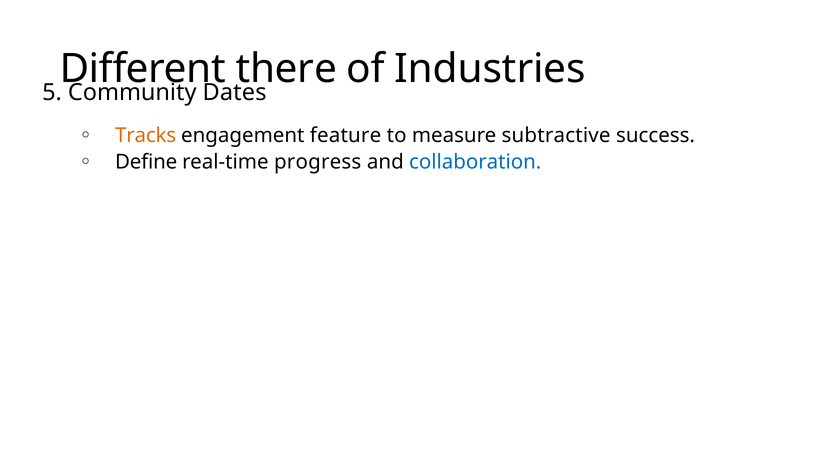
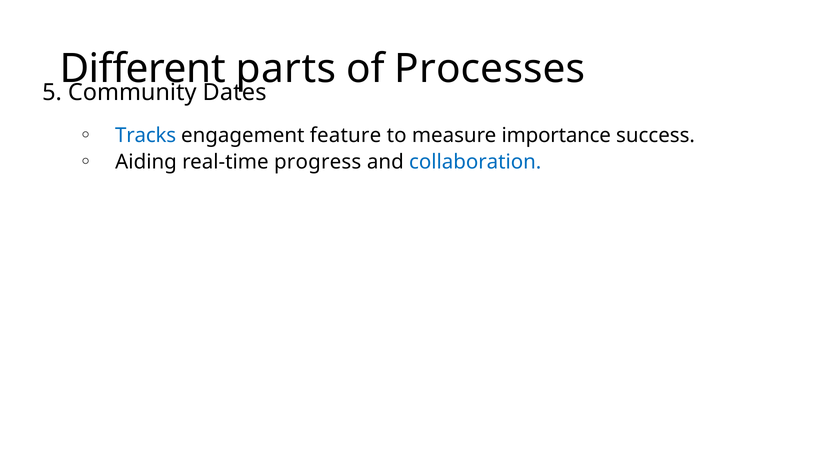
there: there -> parts
Industries: Industries -> Processes
Tracks colour: orange -> blue
subtractive: subtractive -> importance
Define: Define -> Aiding
